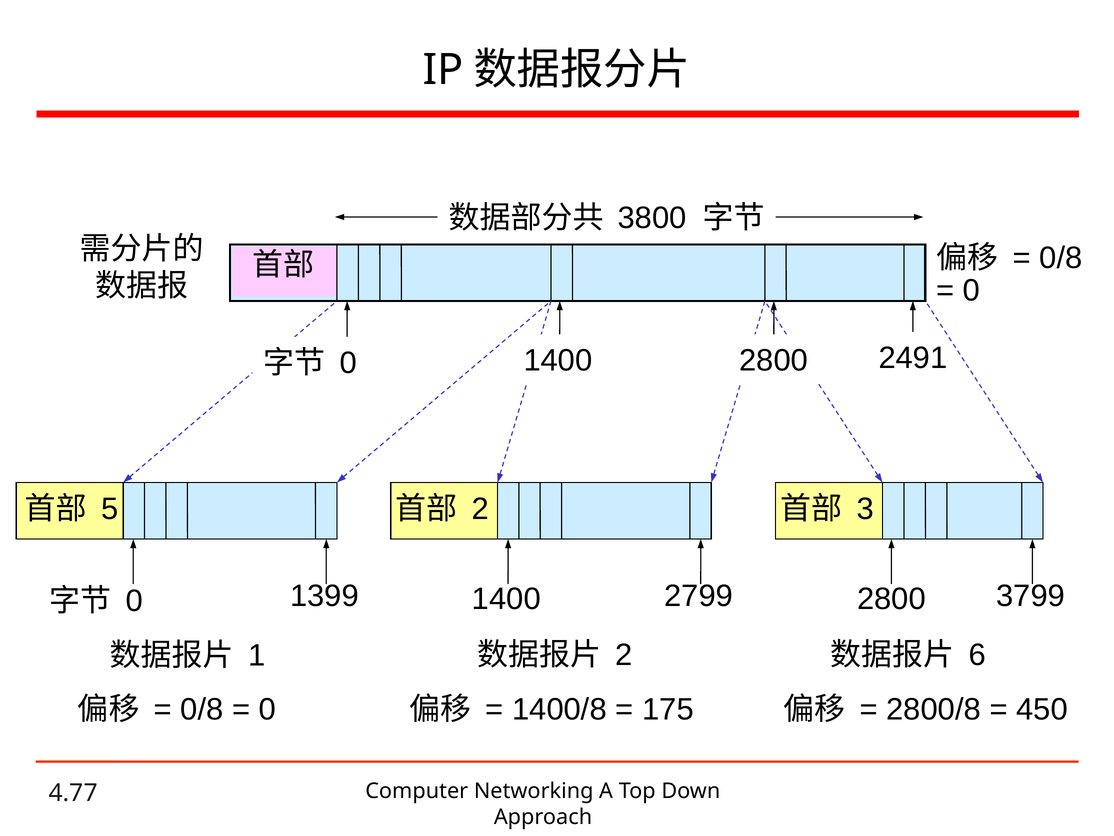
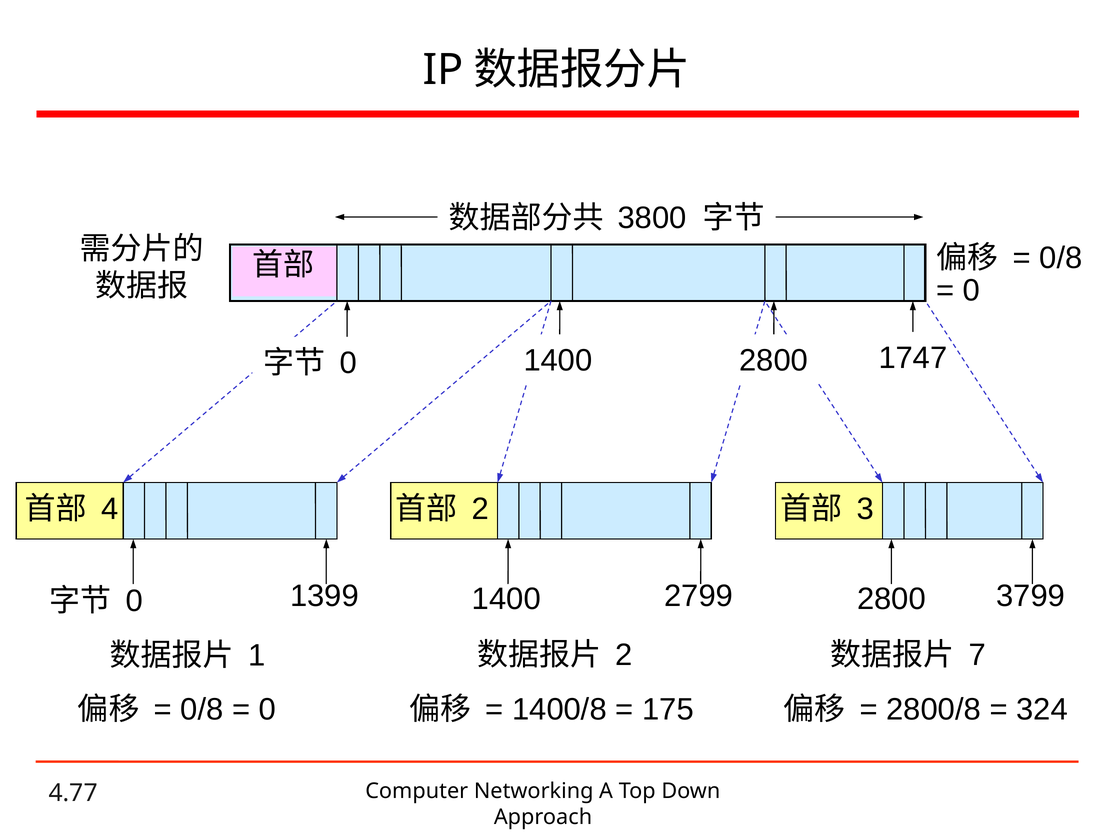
2491: 2491 -> 1747
5: 5 -> 4
6: 6 -> 7
450: 450 -> 324
